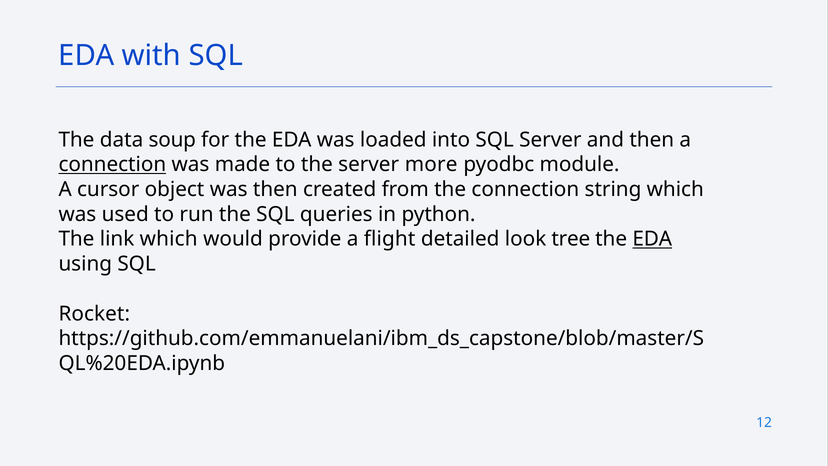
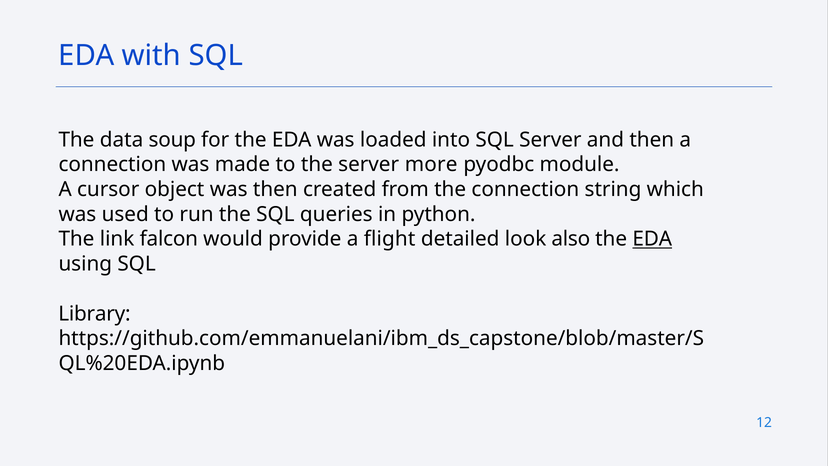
connection at (112, 165) underline: present -> none
link which: which -> falcon
tree: tree -> also
Rocket: Rocket -> Library
